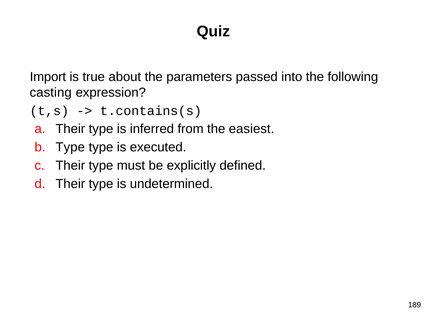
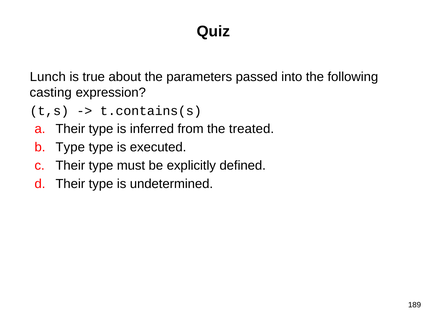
Import: Import -> Lunch
easiest: easiest -> treated
